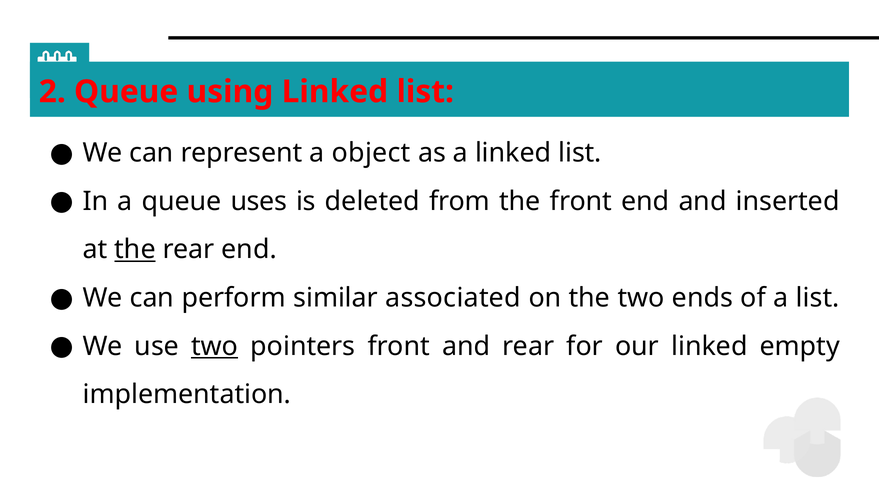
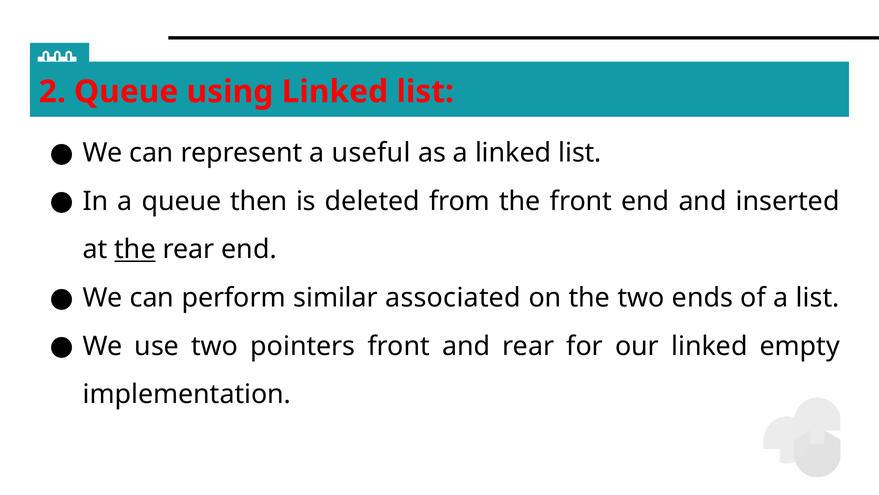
object: object -> useful
uses: uses -> then
two at (215, 346) underline: present -> none
